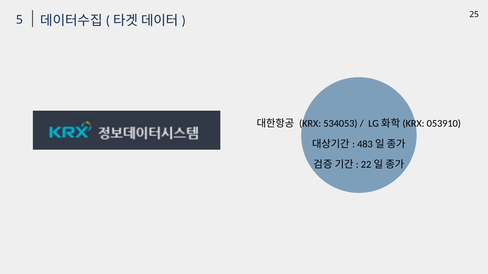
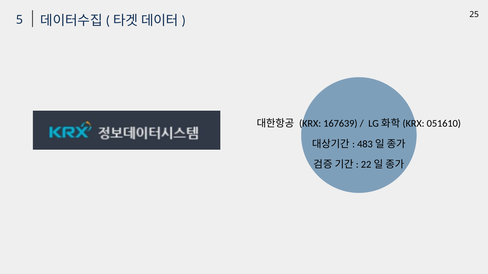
534053: 534053 -> 167639
053910: 053910 -> 051610
